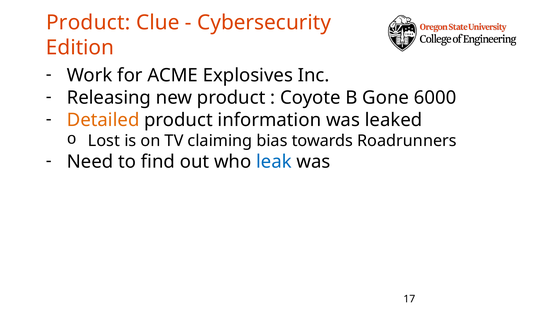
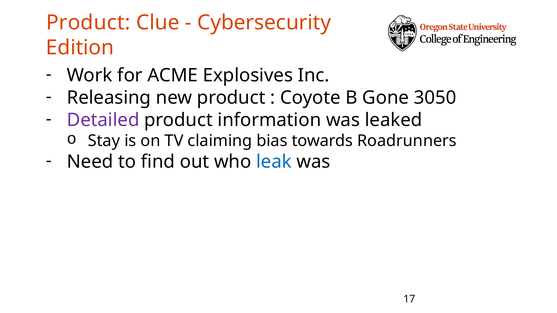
6000: 6000 -> 3050
Detailed colour: orange -> purple
Lost: Lost -> Stay
